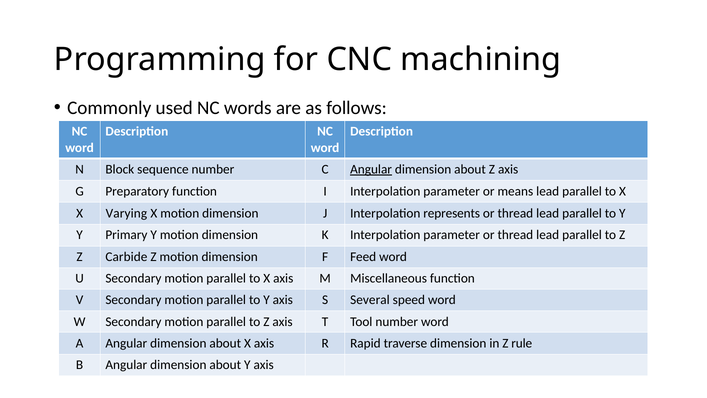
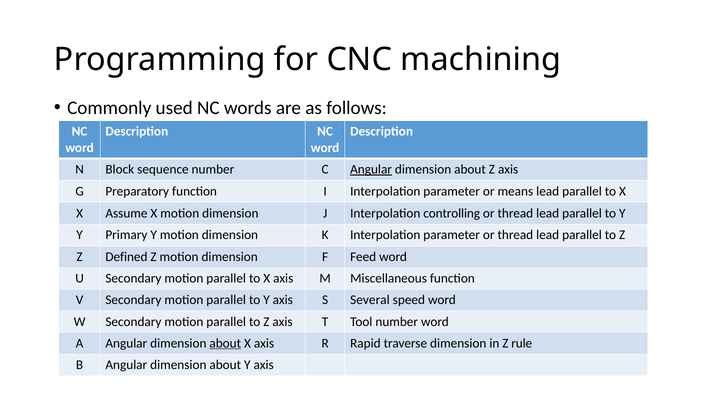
Varying: Varying -> Assume
represents: represents -> controlling
Carbide: Carbide -> Defined
about at (225, 343) underline: none -> present
